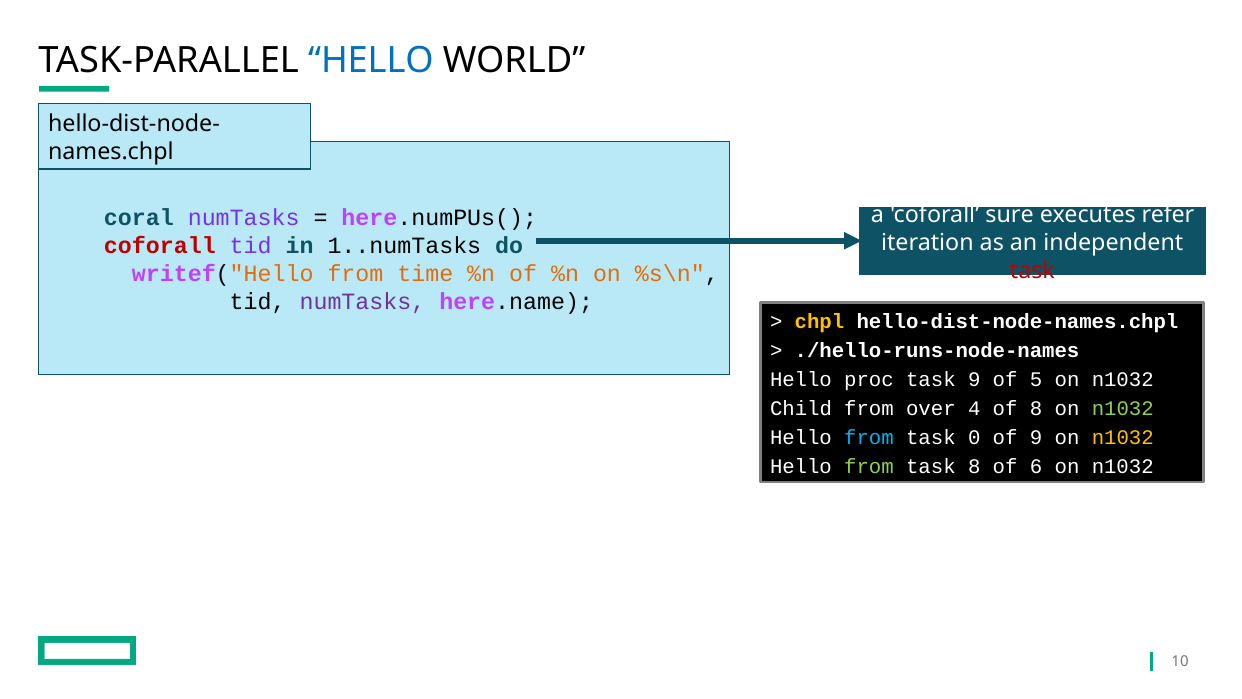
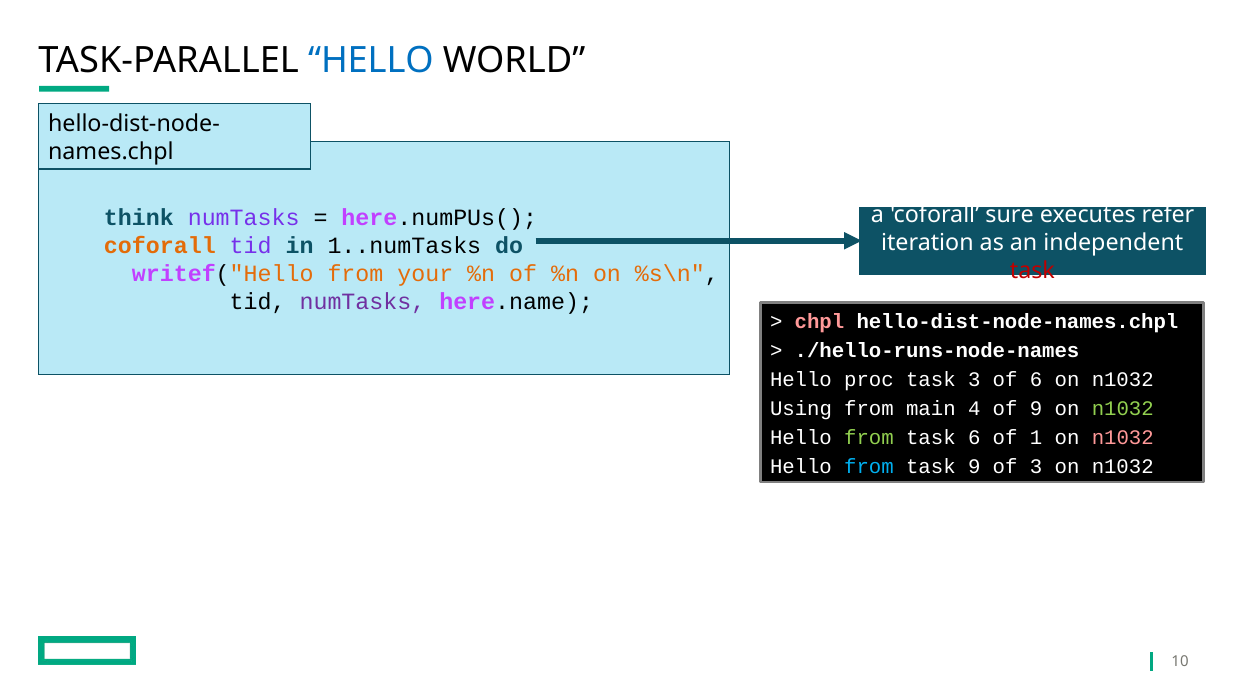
coral: coral -> think
coforall at (160, 245) colour: red -> orange
time: time -> your
chpl colour: yellow -> pink
task 9: 9 -> 3
of 5: 5 -> 6
Child: Child -> Using
over: over -> main
of 8: 8 -> 9
from at (869, 437) colour: light blue -> light green
task 0: 0 -> 6
of 9: 9 -> 1
n1032 at (1123, 437) colour: yellow -> pink
from at (869, 466) colour: light green -> light blue
task 8: 8 -> 9
of 6: 6 -> 3
